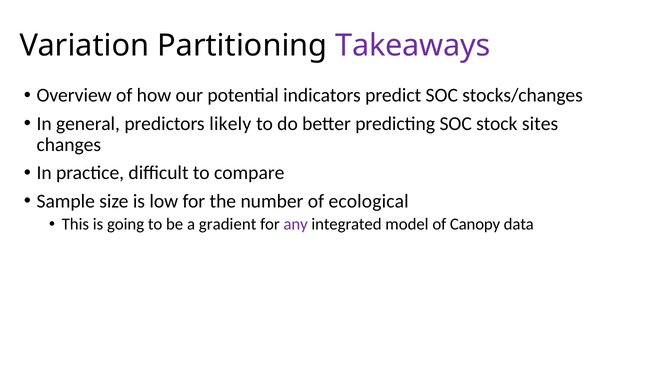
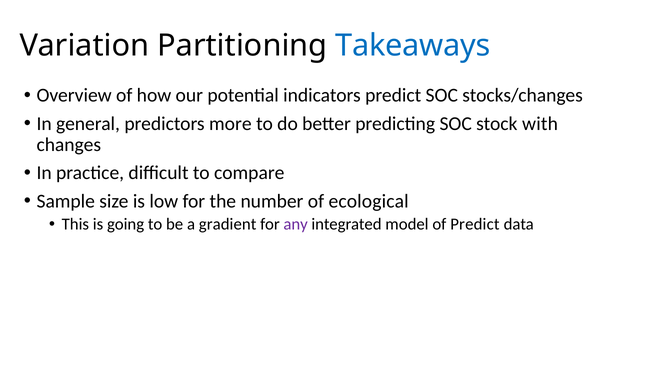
Takeaways colour: purple -> blue
likely: likely -> more
sites: sites -> with
of Canopy: Canopy -> Predict
